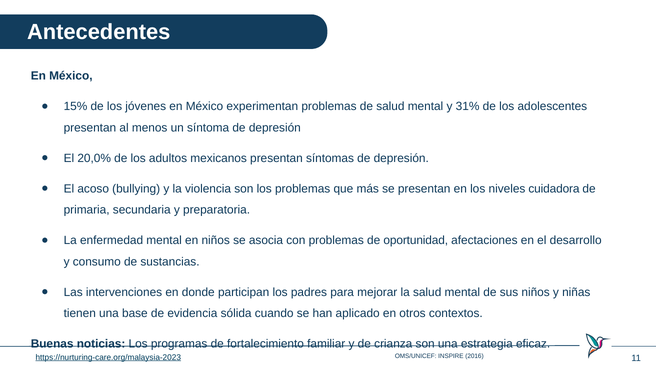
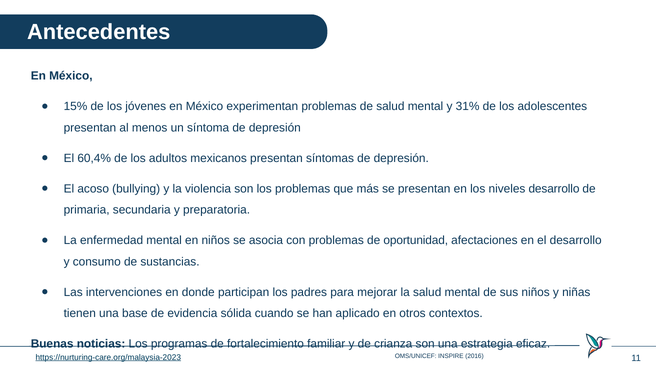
20,0%: 20,0% -> 60,4%
niveles cuidadora: cuidadora -> desarrollo
